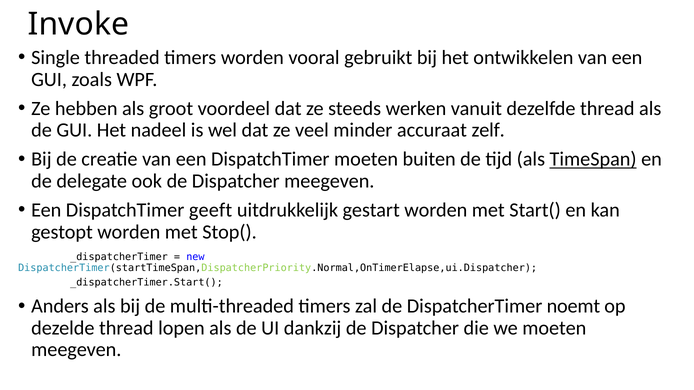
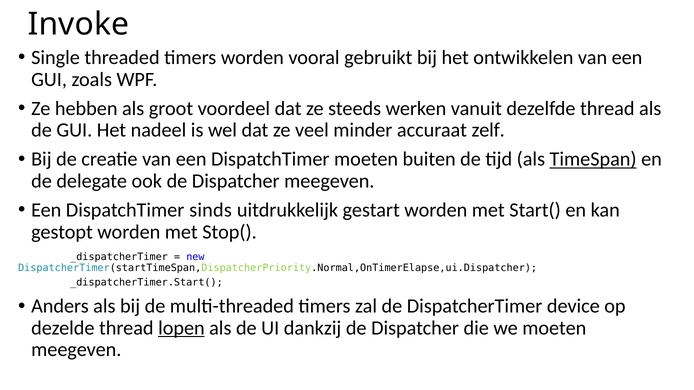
geeft: geeft -> sinds
noemt: noemt -> device
lopen underline: none -> present
